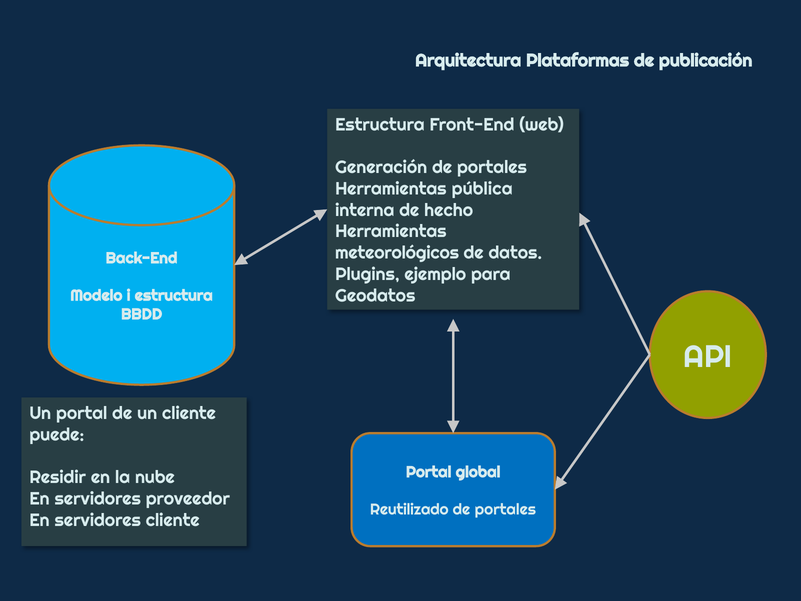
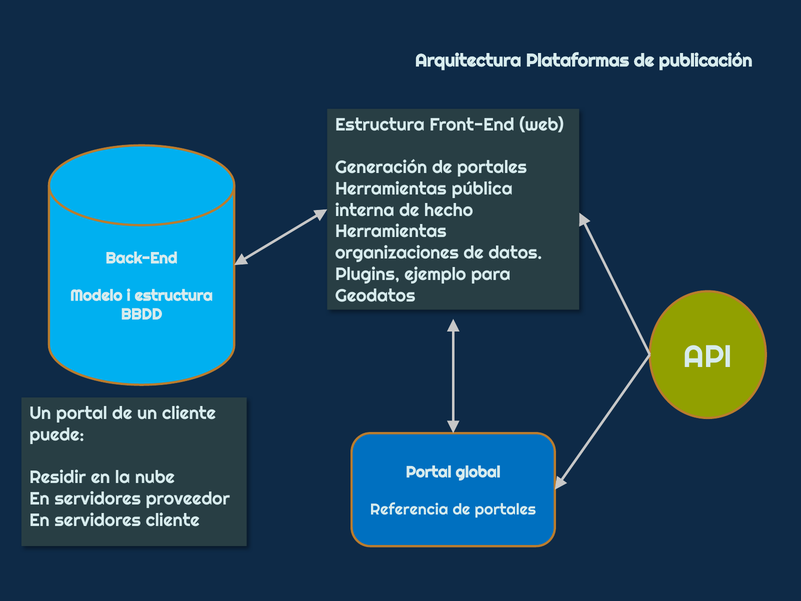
meteorológicos: meteorológicos -> organizaciones
Reutilizado: Reutilizado -> Referencia
